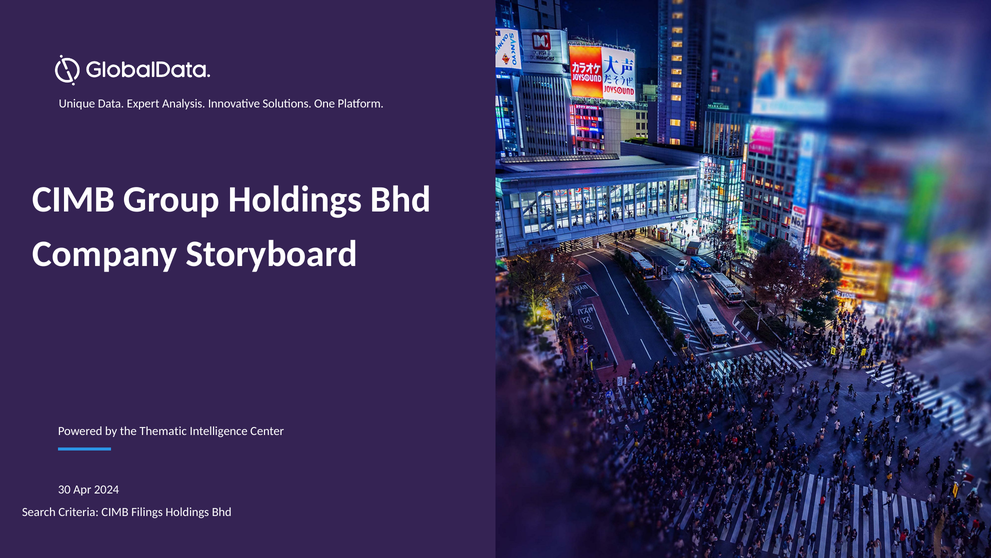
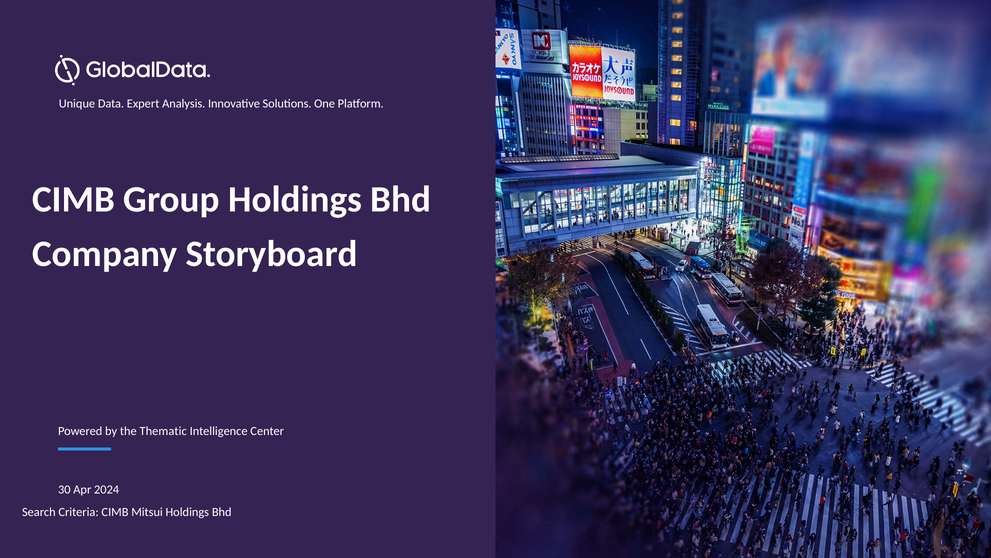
Filings: Filings -> Mitsui
